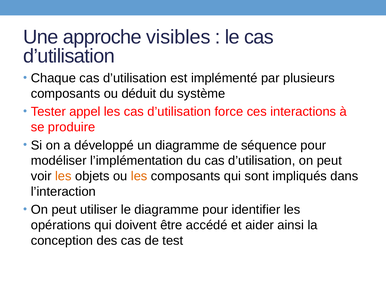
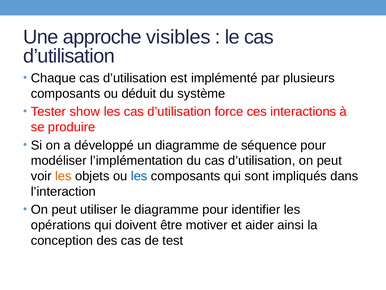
appel: appel -> show
les at (139, 176) colour: orange -> blue
accédé: accédé -> motiver
